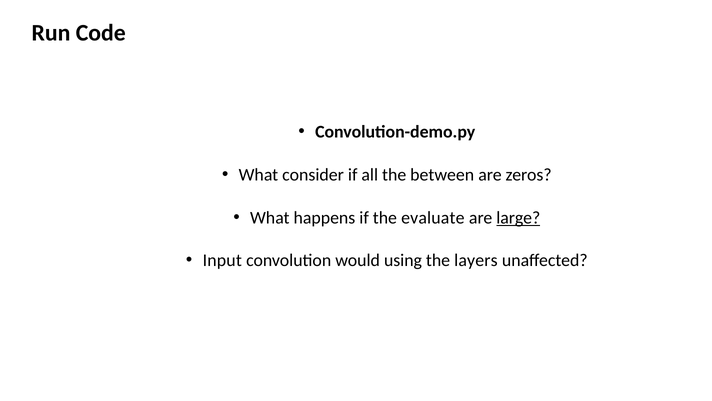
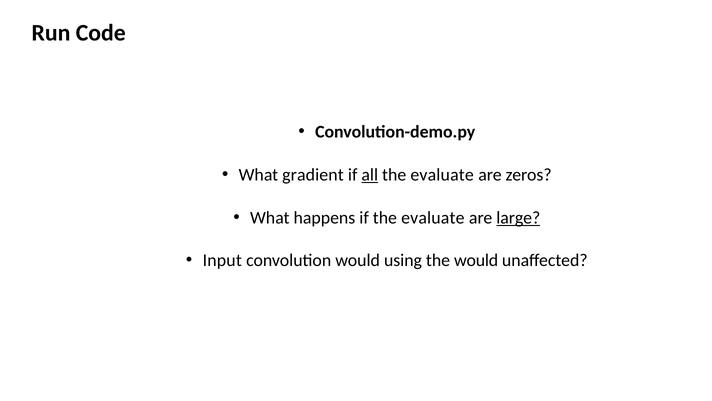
consider: consider -> gradient
all underline: none -> present
between at (442, 175): between -> evaluate
the layers: layers -> would
